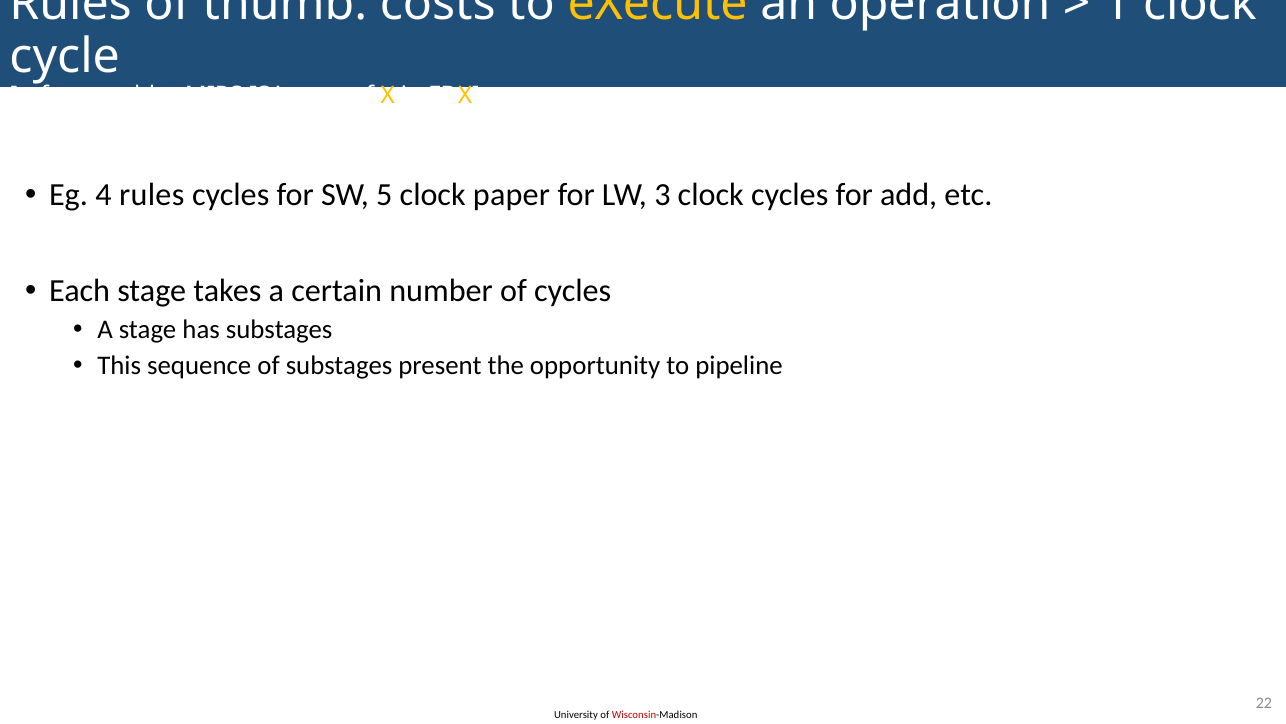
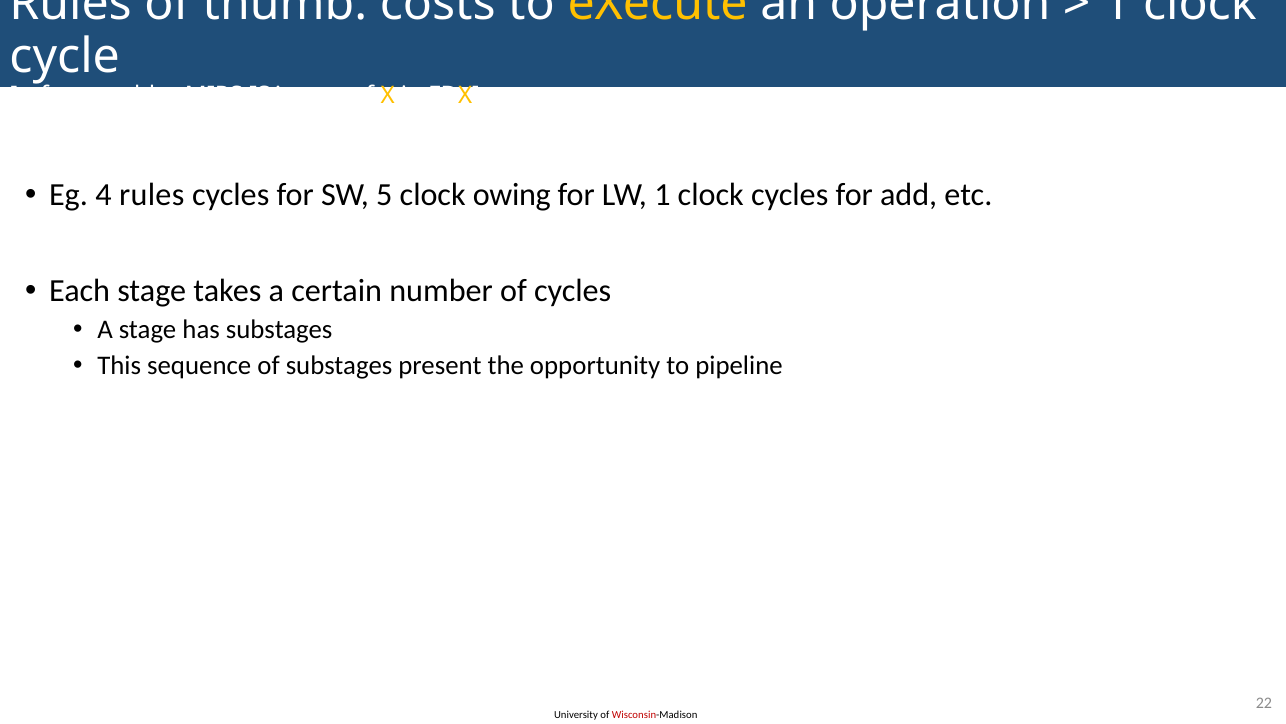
paper: paper -> owing
LW 3: 3 -> 1
